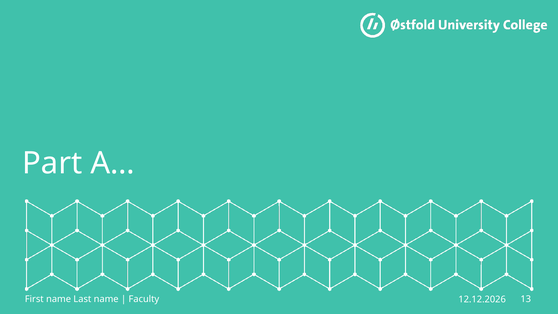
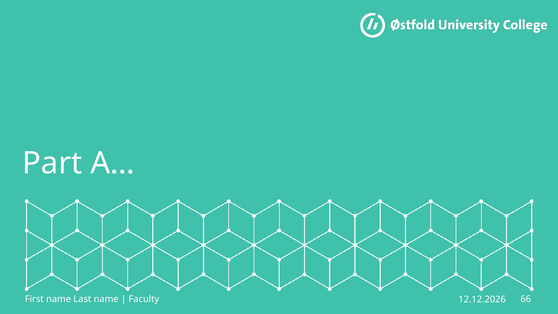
13: 13 -> 66
